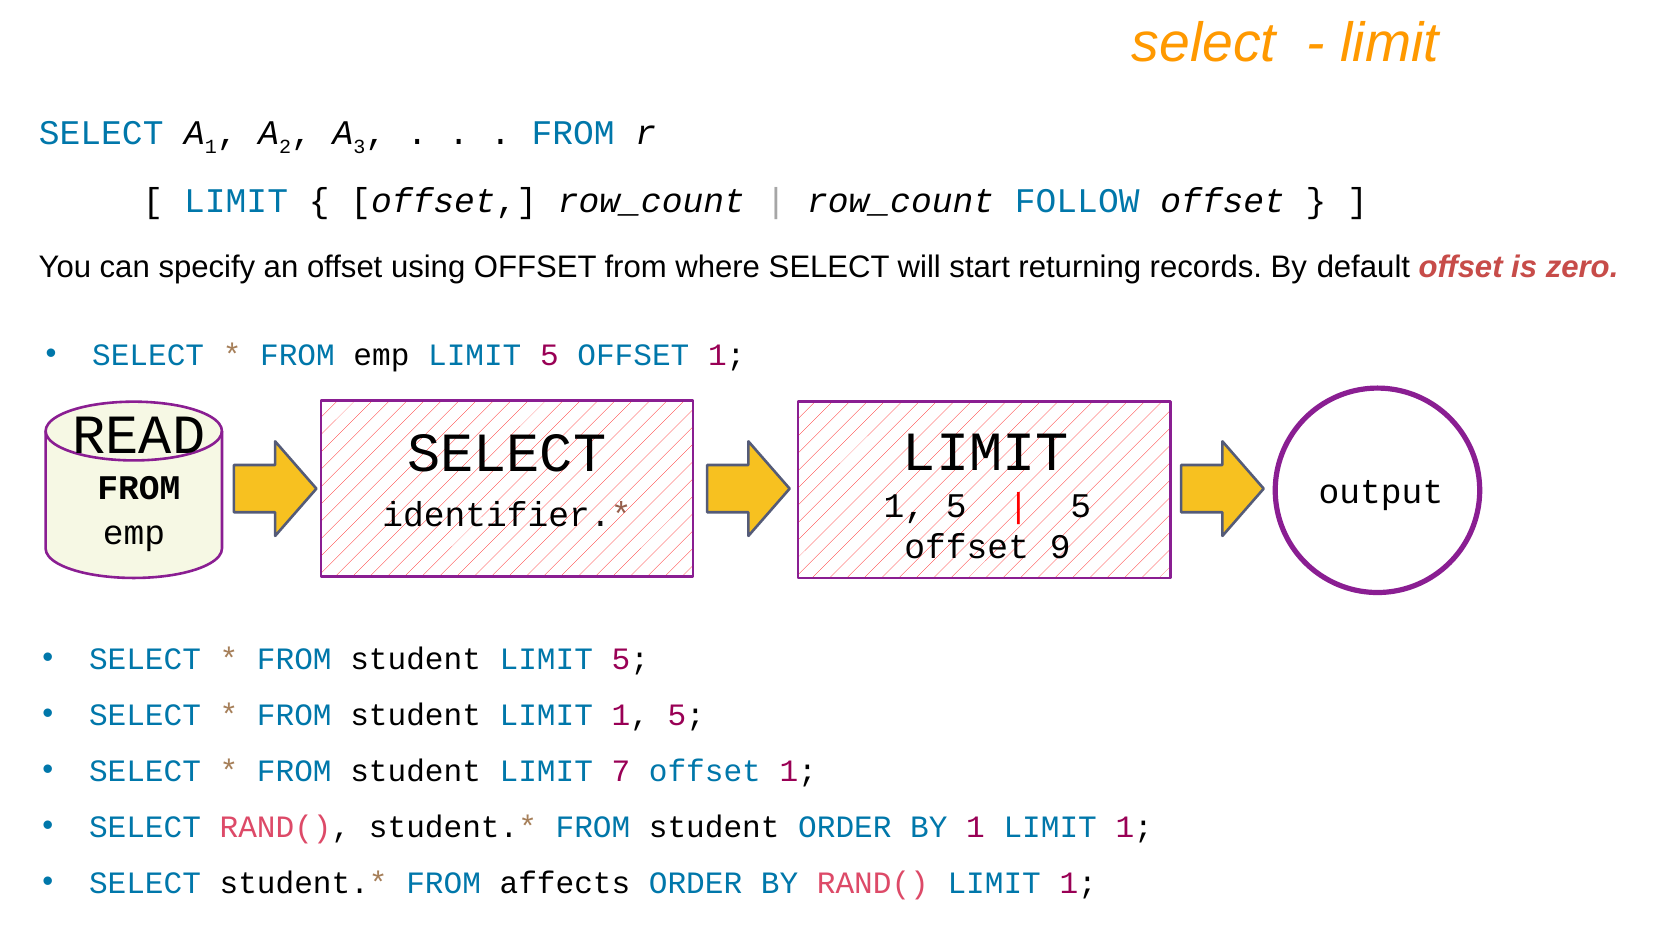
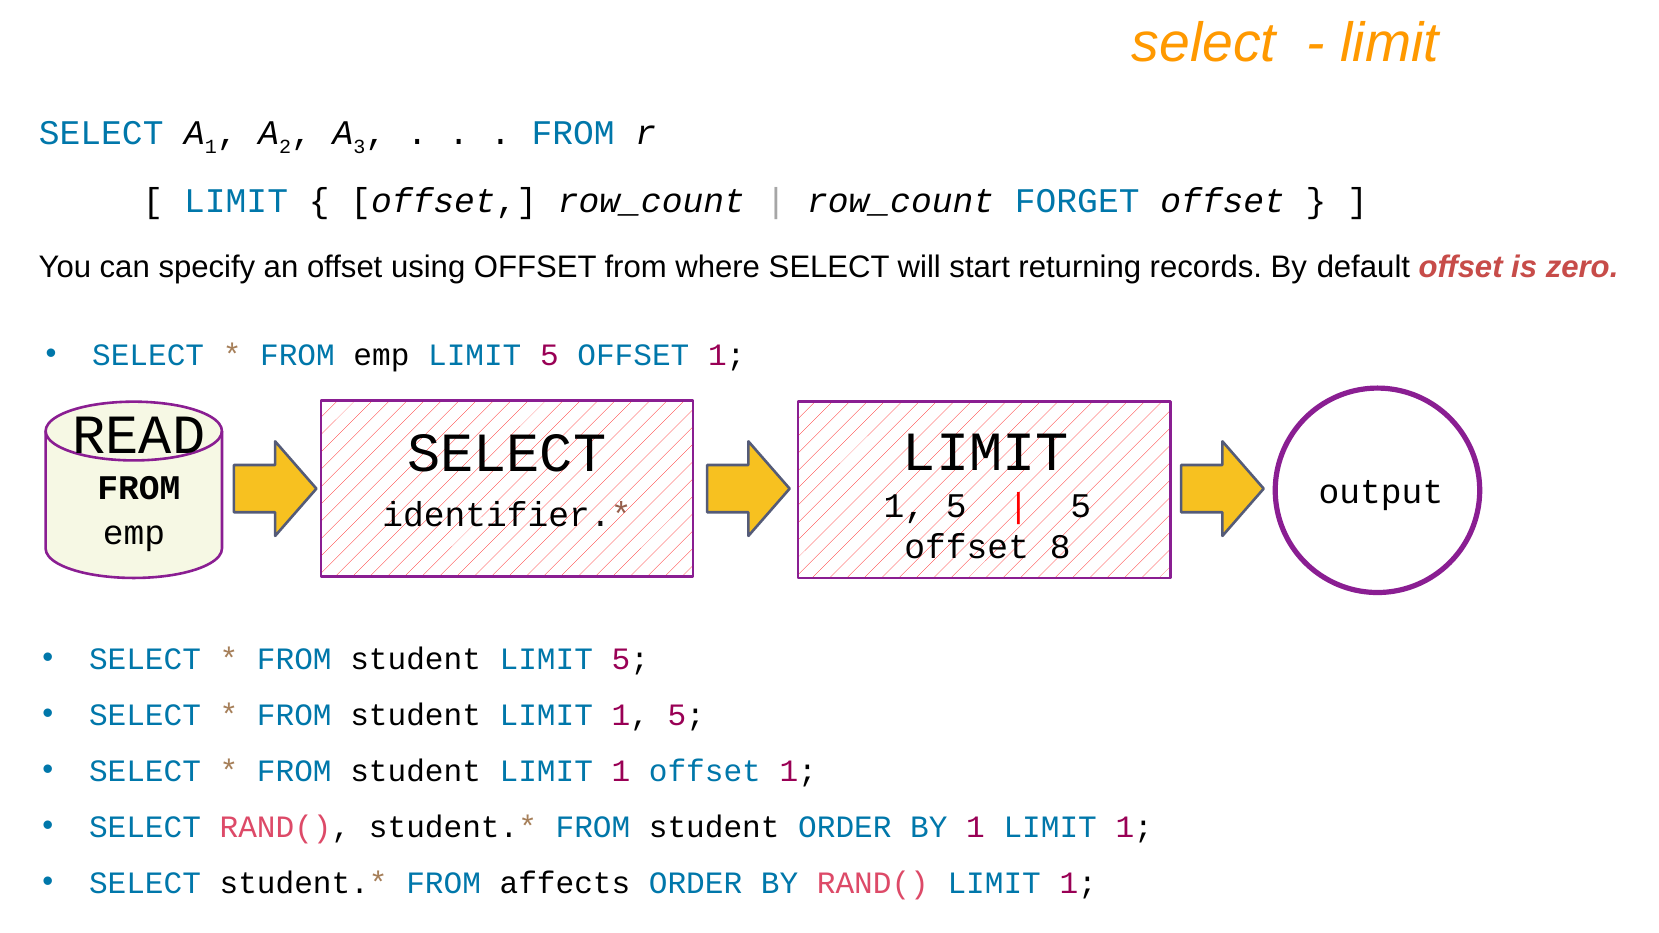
FOLLOW: FOLLOW -> FORGET
9: 9 -> 8
7 at (621, 771): 7 -> 1
